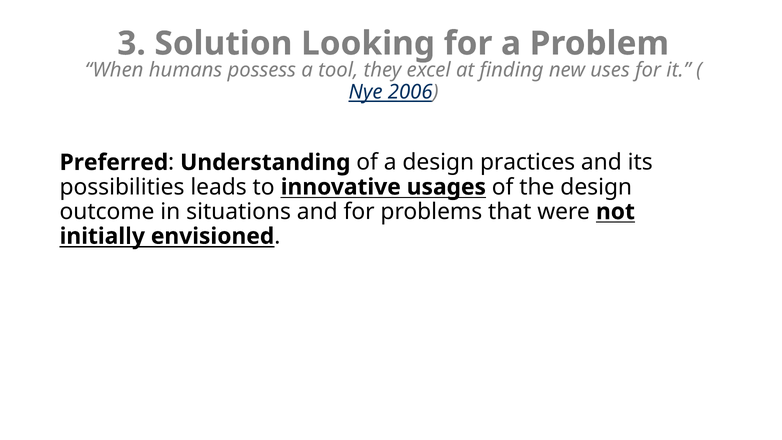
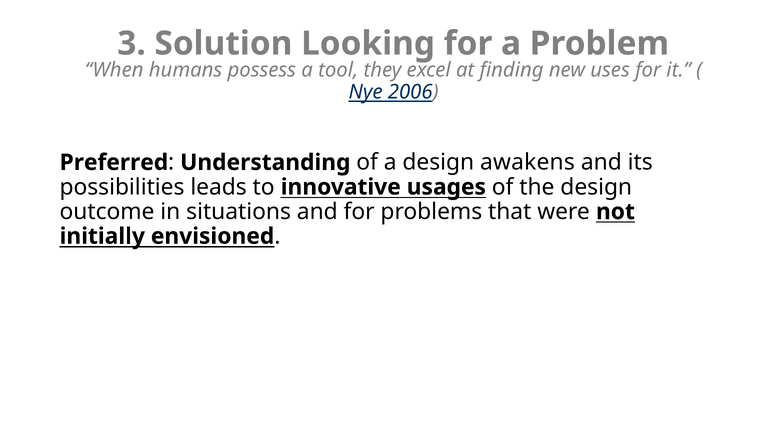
practices: practices -> awakens
